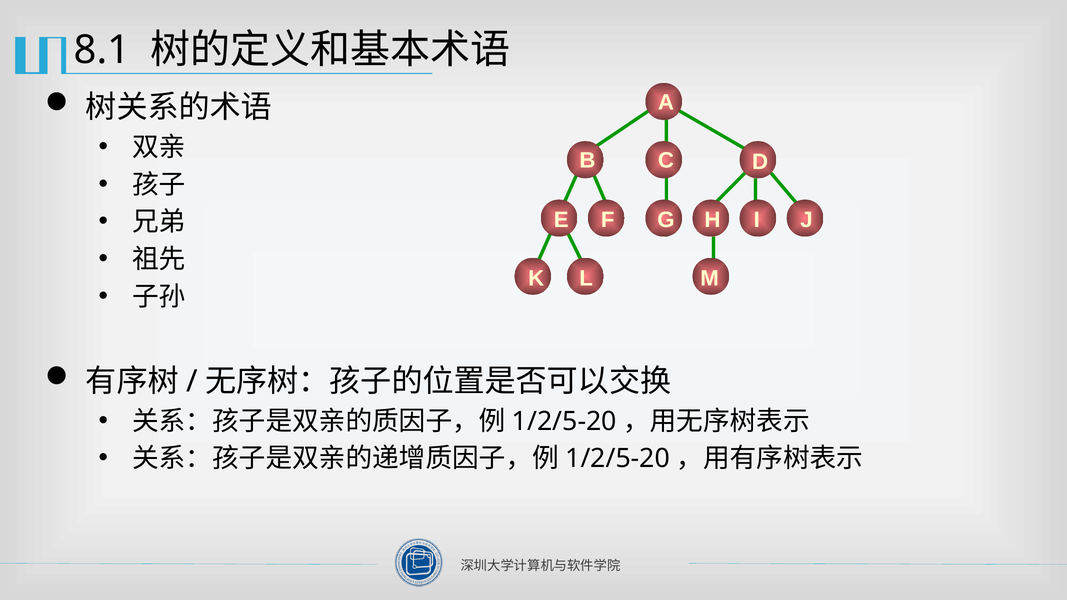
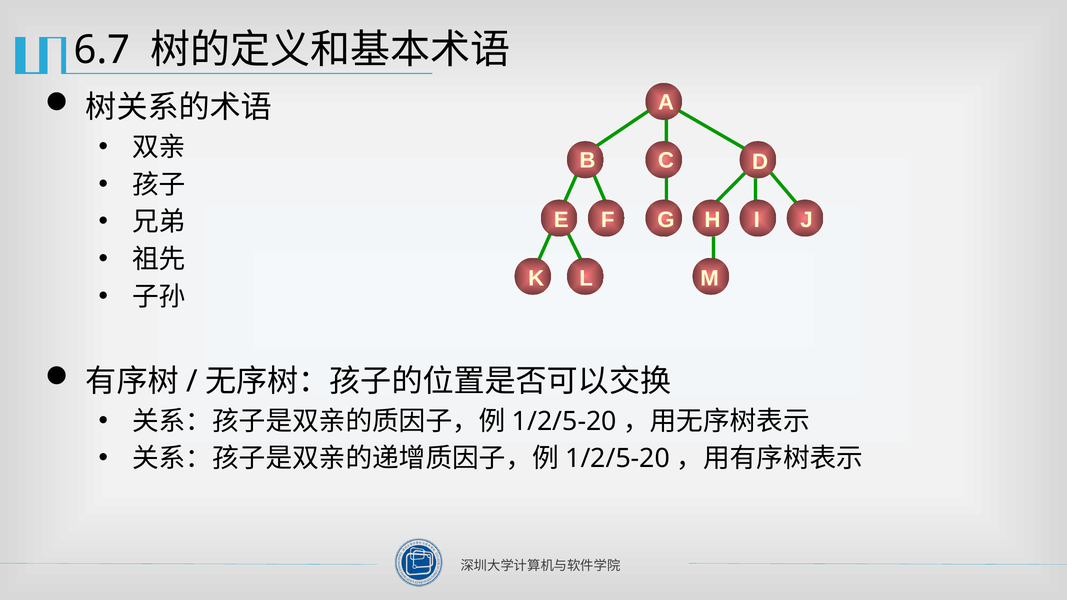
8.1: 8.1 -> 6.7
